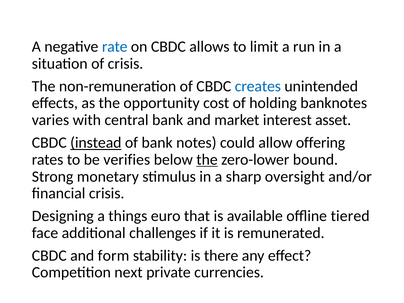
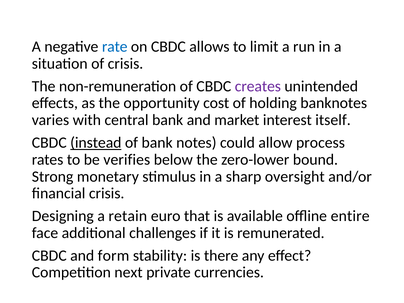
creates colour: blue -> purple
asset: asset -> itself
offering: offering -> process
the at (207, 160) underline: present -> none
things: things -> retain
tiered: tiered -> entire
